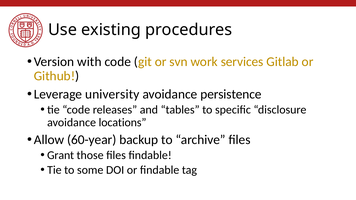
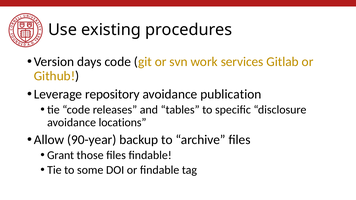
with: with -> days
university: university -> repository
persistence: persistence -> publication
60-year: 60-year -> 90-year
